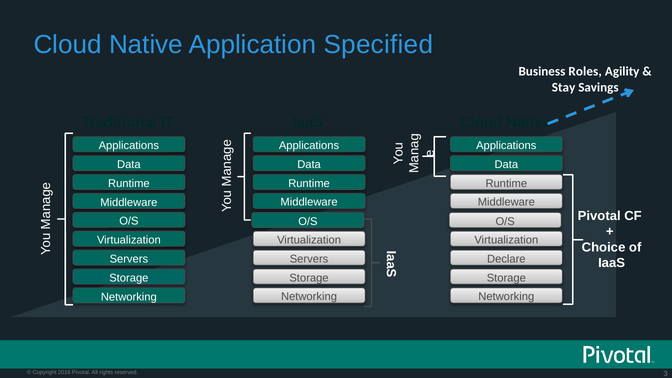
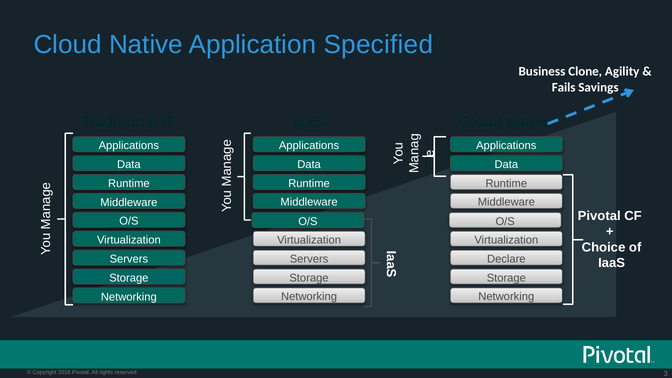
Roles: Roles -> Clone
Stay: Stay -> Fails
